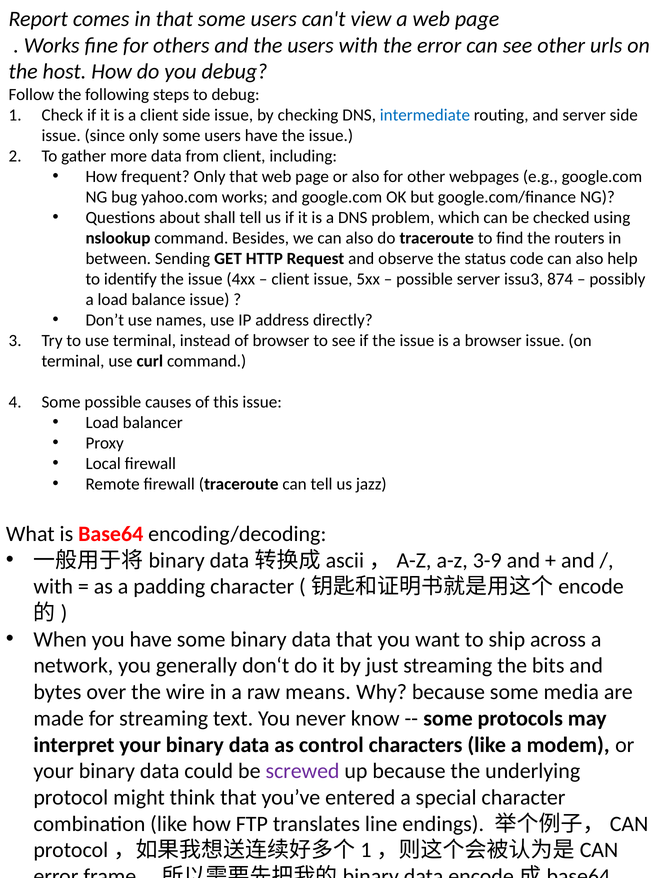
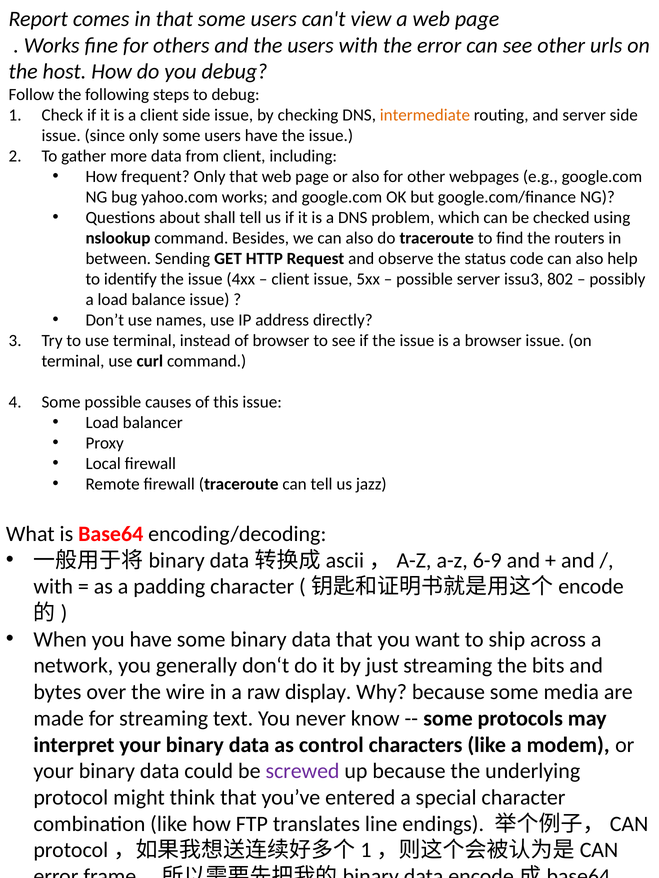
intermediate colour: blue -> orange
874: 874 -> 802
3-9: 3-9 -> 6-9
means: means -> display
